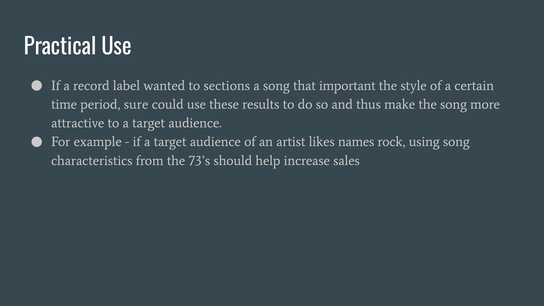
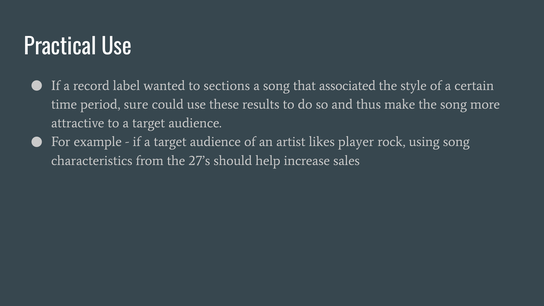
important: important -> associated
names: names -> player
73’s: 73’s -> 27’s
